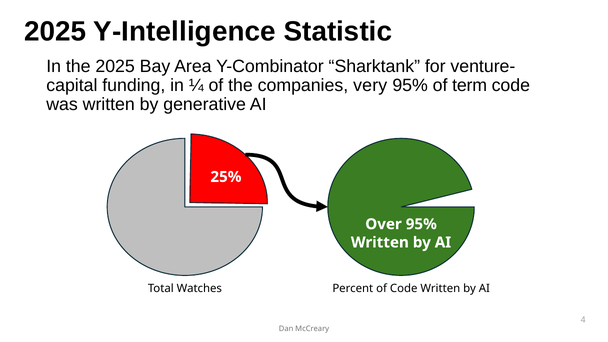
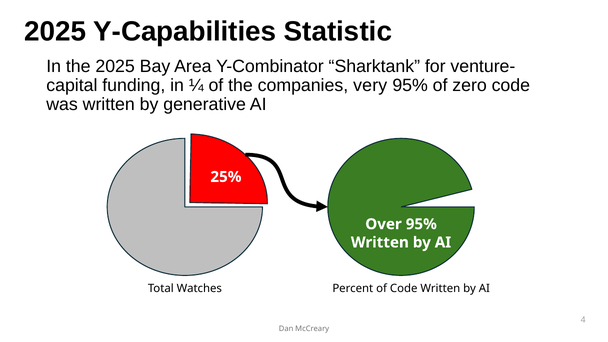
Y-Intelligence: Y-Intelligence -> Y-Capabilities
term: term -> zero
